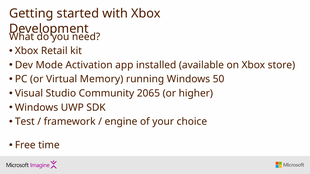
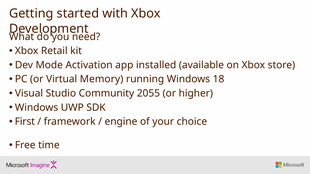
50: 50 -> 18
2065: 2065 -> 2055
Test: Test -> First
